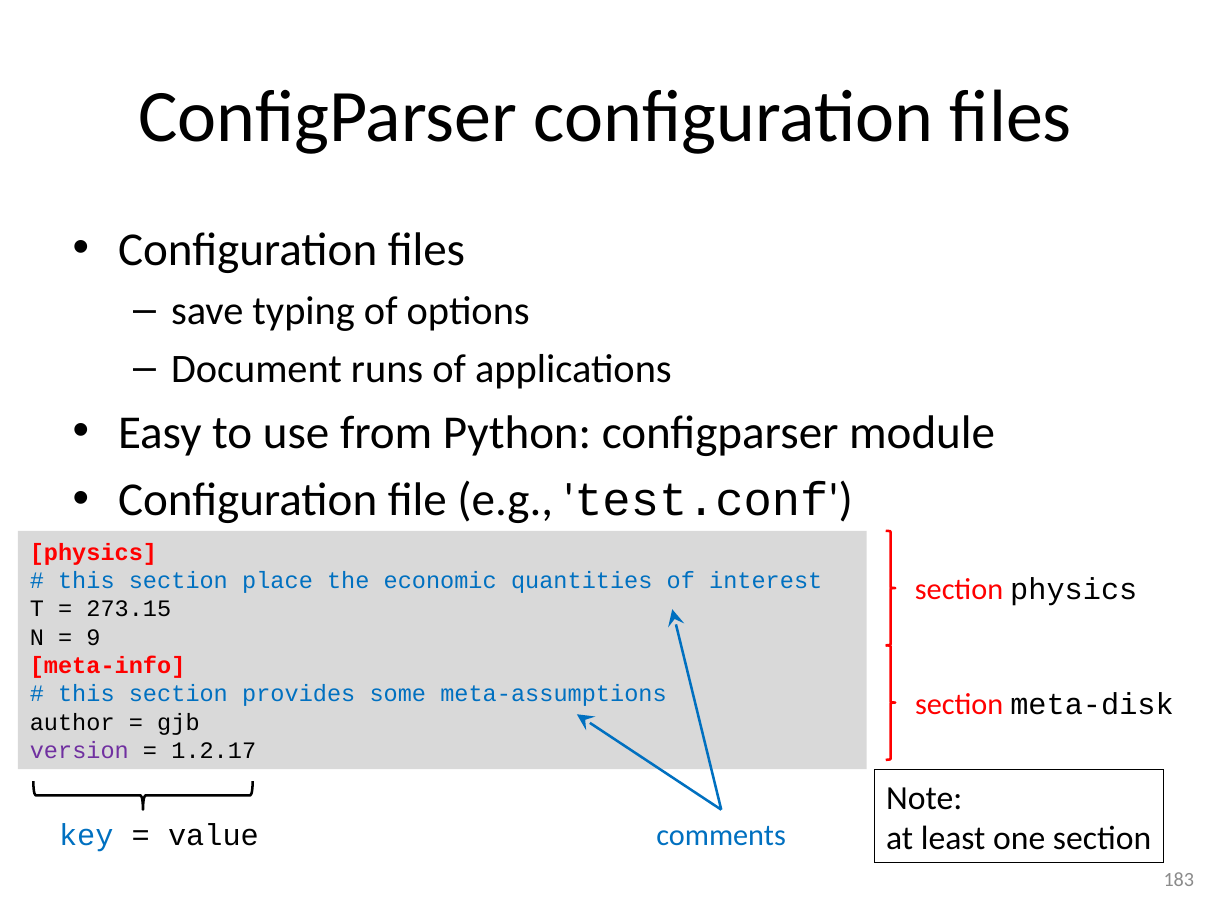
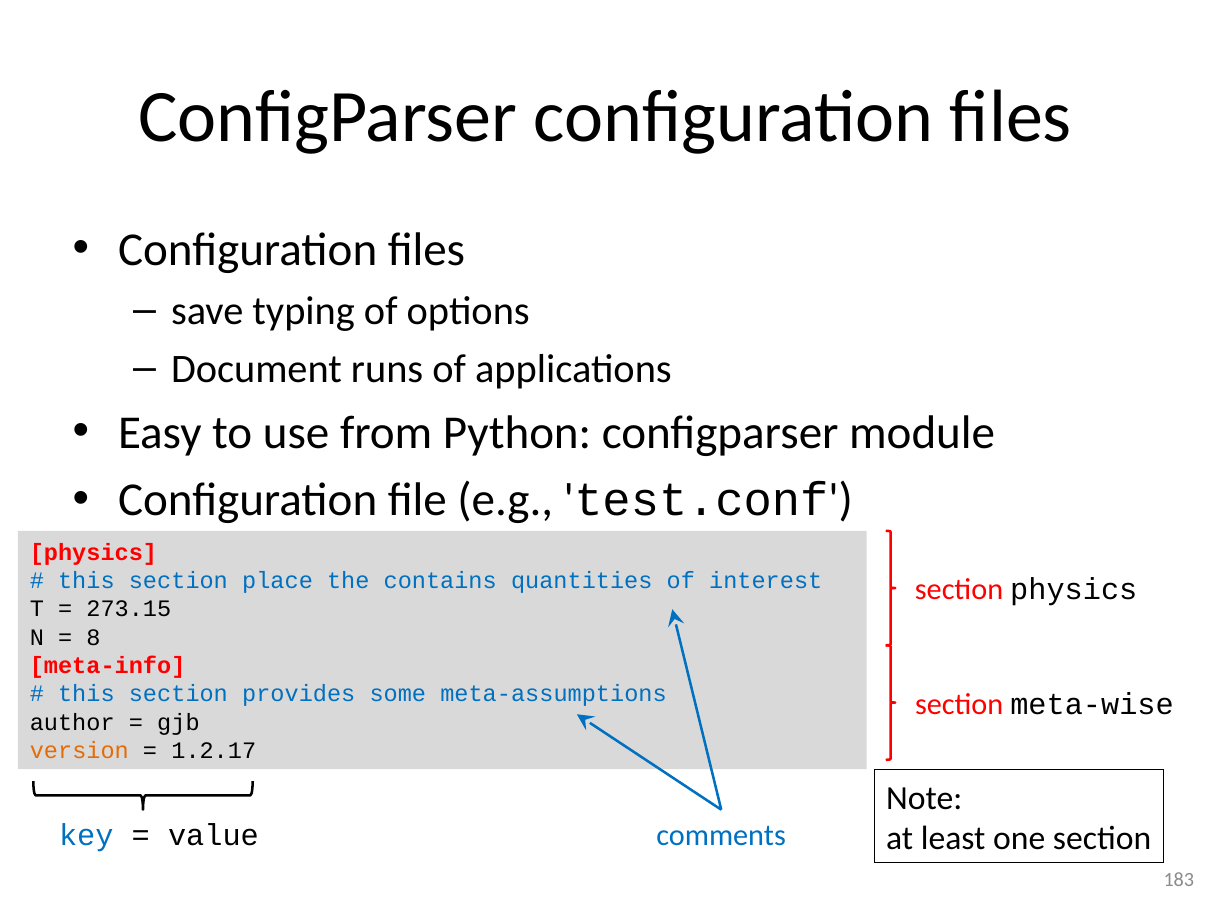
economic: economic -> contains
9: 9 -> 8
meta-disk: meta-disk -> meta-wise
version colour: purple -> orange
